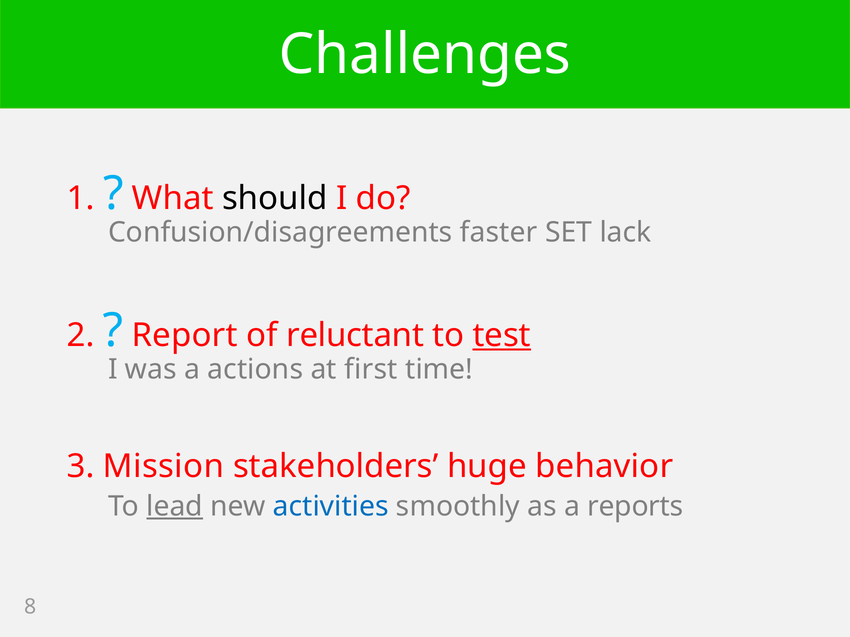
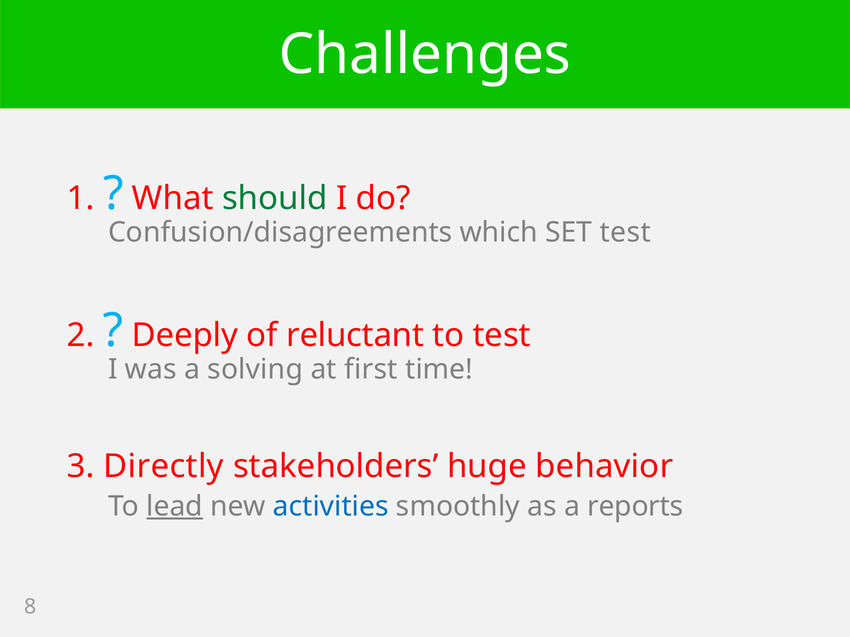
should colour: black -> green
faster: faster -> which
SET lack: lack -> test
Report: Report -> Deeply
test at (502, 335) underline: present -> none
actions: actions -> solving
Mission: Mission -> Directly
